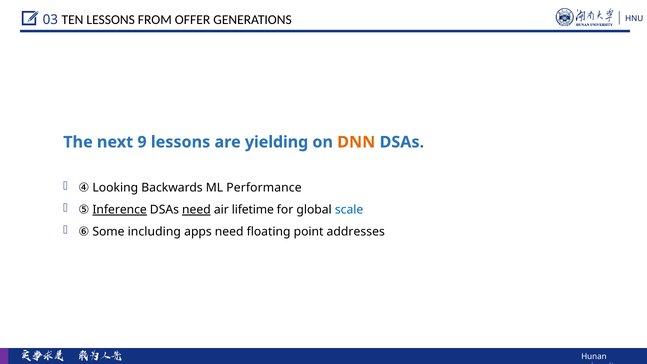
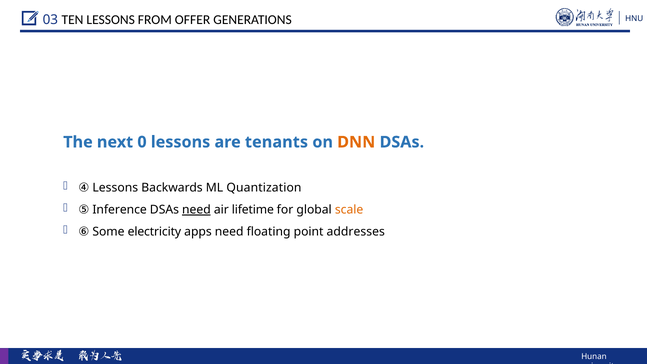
9: 9 -> 0
yielding: yielding -> tenants
④ Looking: Looking -> Lessons
Performance: Performance -> Quantization
Inference underline: present -> none
scale colour: blue -> orange
including: including -> electricity
